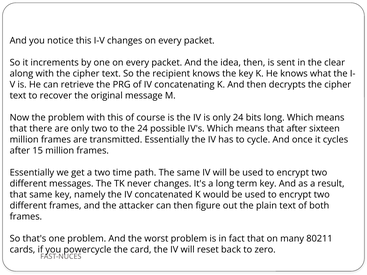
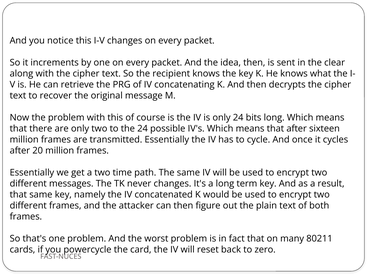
15: 15 -> 20
